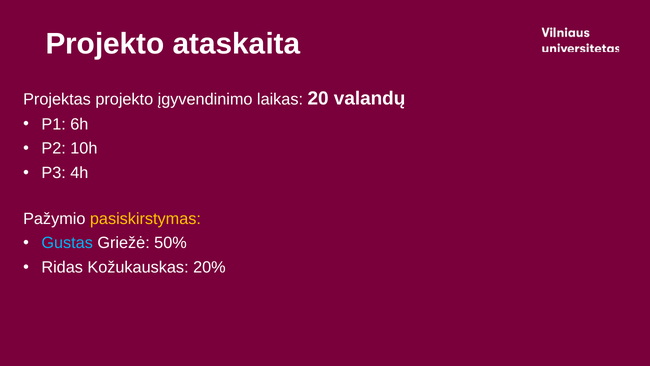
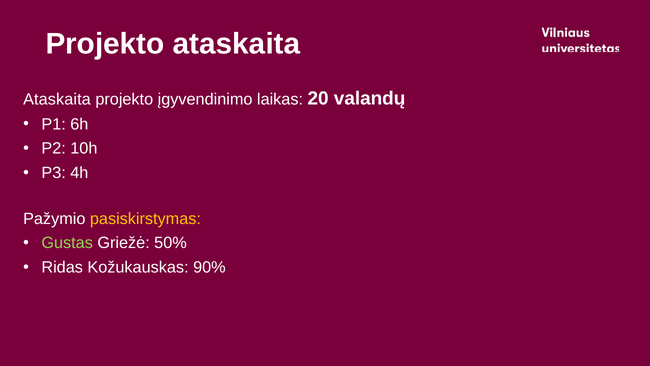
Projektas at (57, 99): Projektas -> Ataskaita
Gustas colour: light blue -> light green
20%: 20% -> 90%
